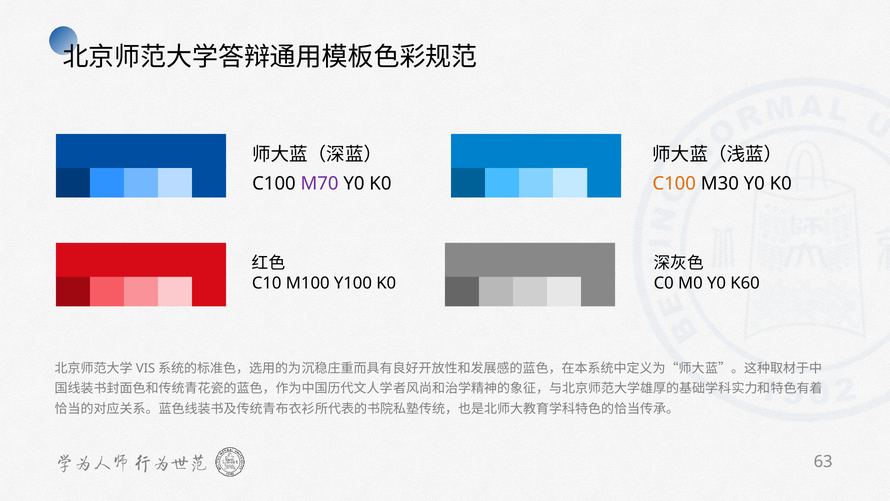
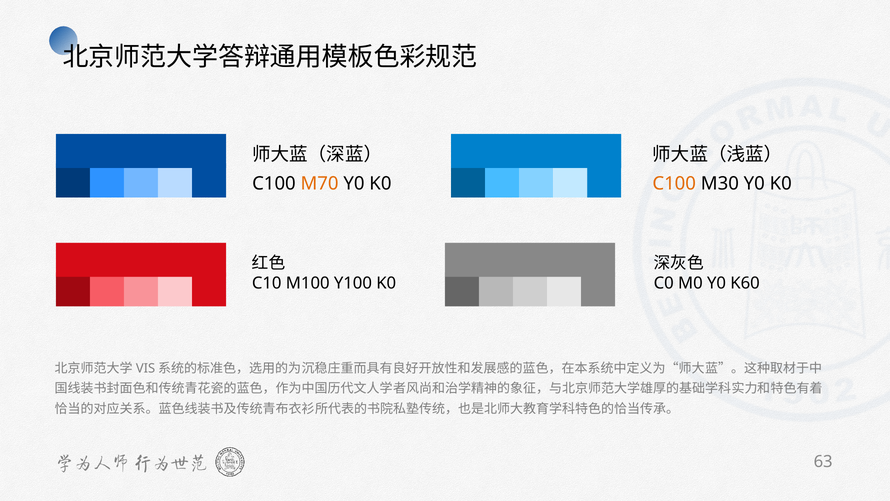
M70 colour: purple -> orange
